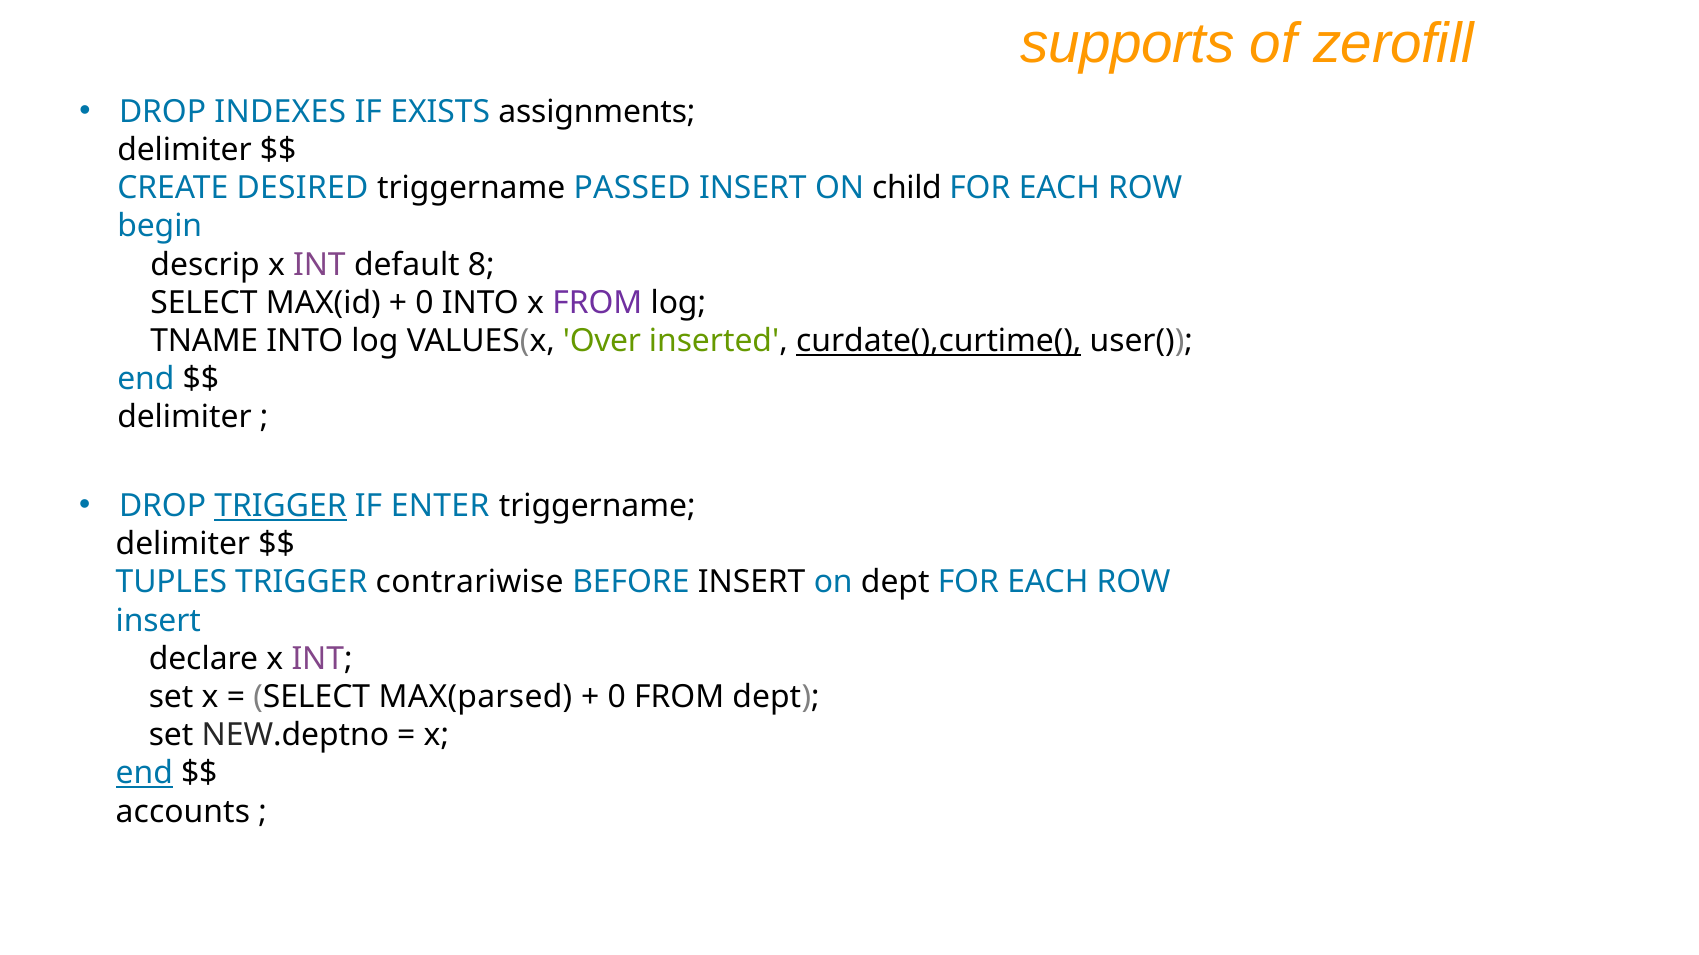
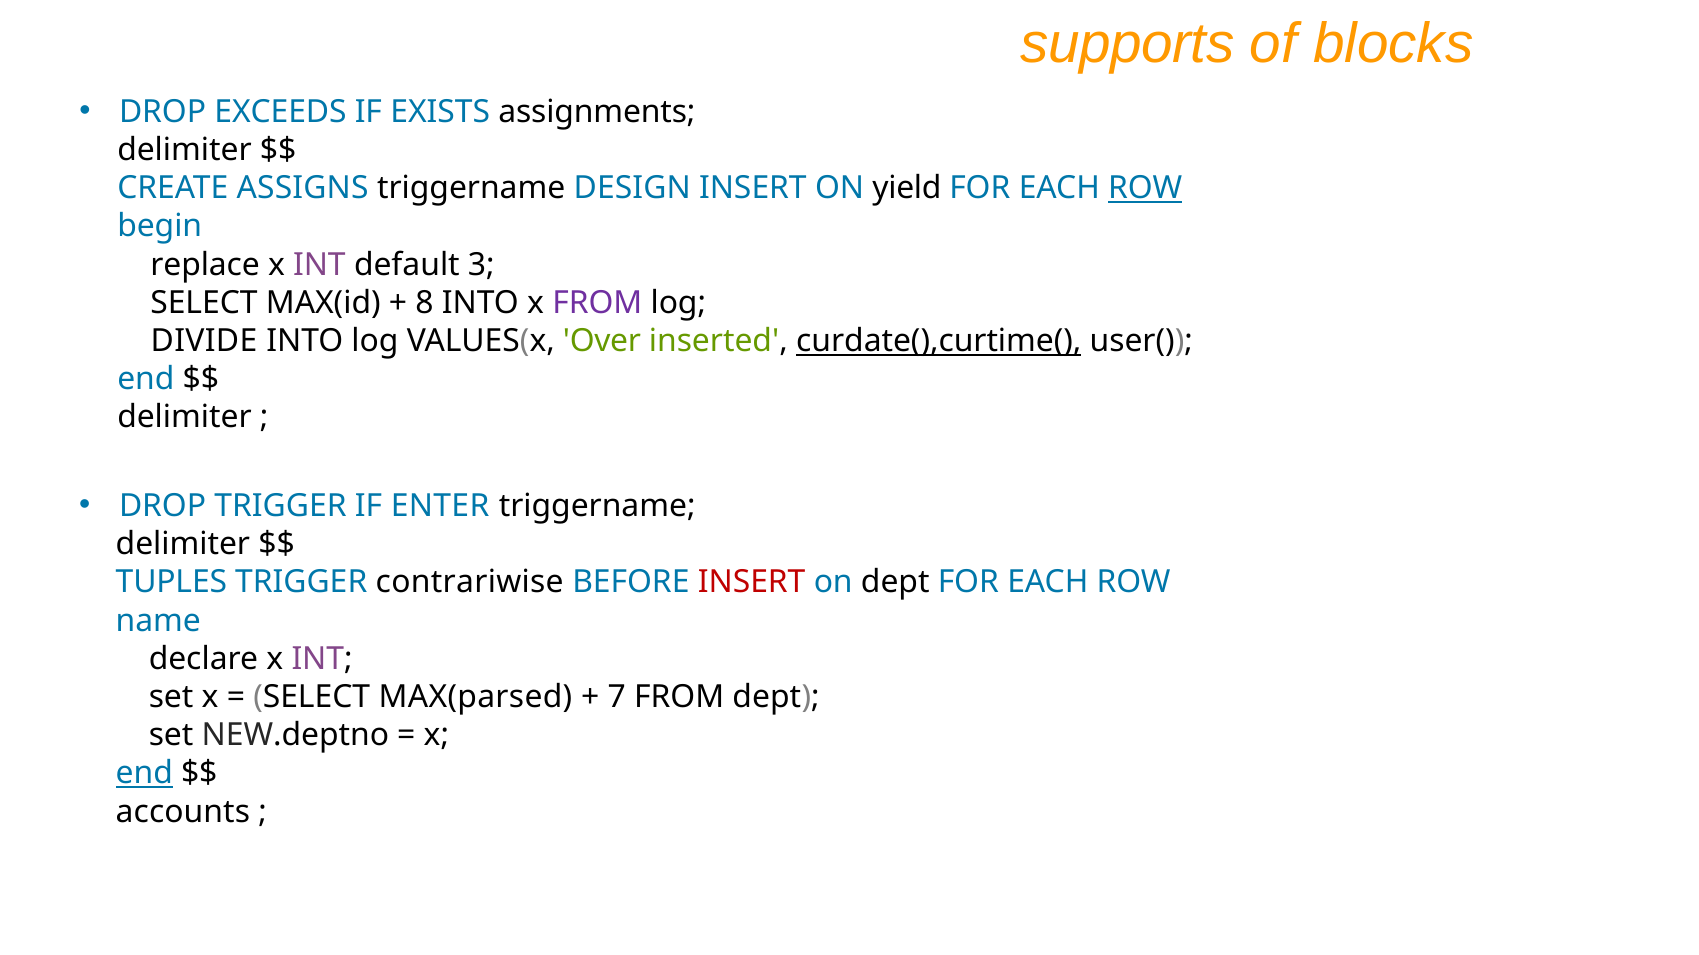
zerofill: zerofill -> blocks
INDEXES: INDEXES -> EXCEEDS
DESIRED: DESIRED -> ASSIGNS
PASSED: PASSED -> DESIGN
child: child -> yield
ROW at (1145, 188) underline: none -> present
descrip: descrip -> replace
8: 8 -> 3
0 at (424, 303): 0 -> 8
TNAME: TNAME -> DIVIDE
TRIGGER at (281, 506) underline: present -> none
INSERT at (752, 583) colour: black -> red
insert at (158, 621): insert -> name
0 at (617, 697): 0 -> 7
